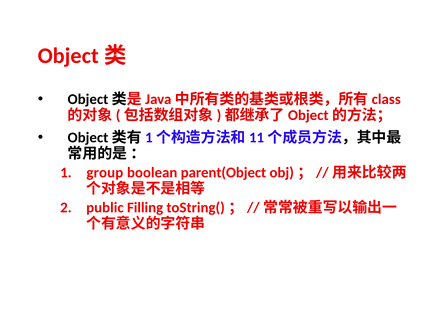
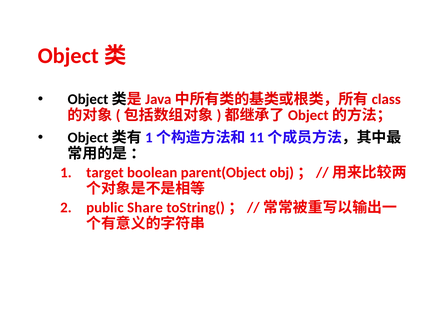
group: group -> target
Filling: Filling -> Share
